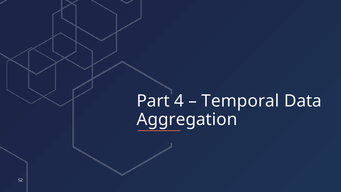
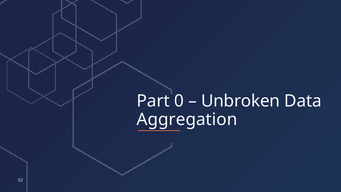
4: 4 -> 0
Temporal: Temporal -> Unbroken
